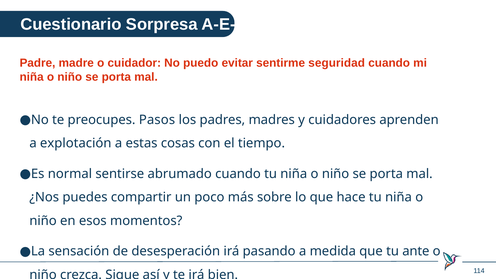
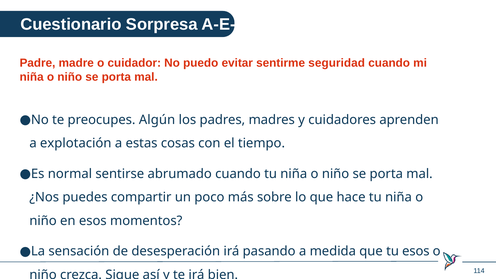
Pasos: Pasos -> Algún
tu ante: ante -> esos
